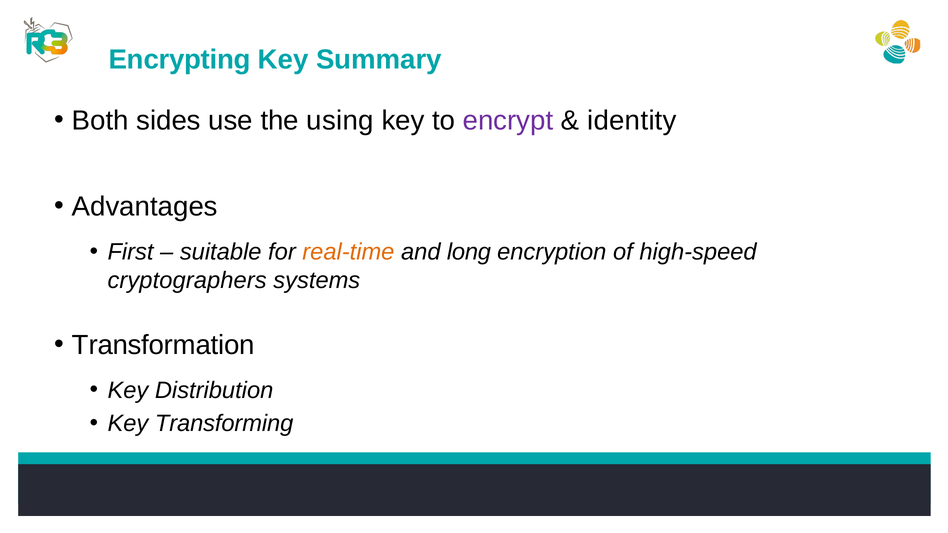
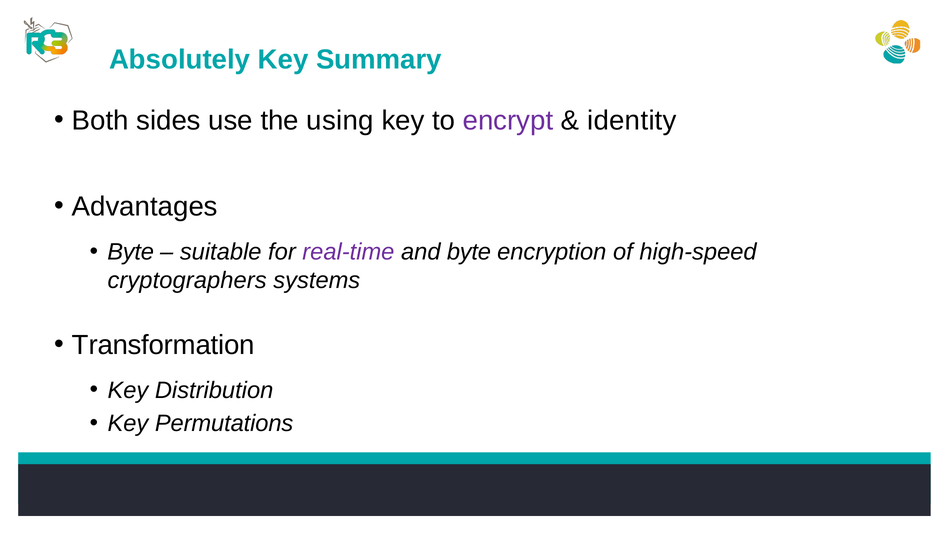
Encrypting: Encrypting -> Absolutely
First at (131, 252): First -> Byte
real-time colour: orange -> purple
and long: long -> byte
Transforming: Transforming -> Permutations
